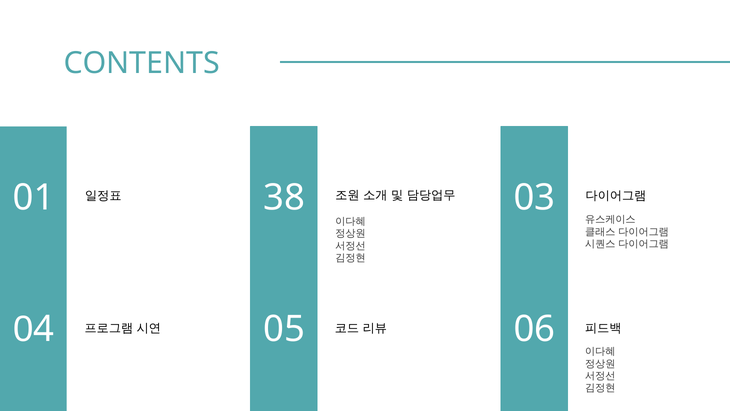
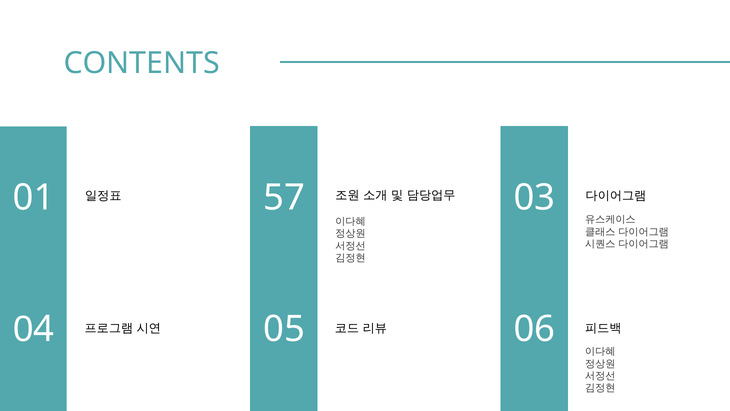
38: 38 -> 57
